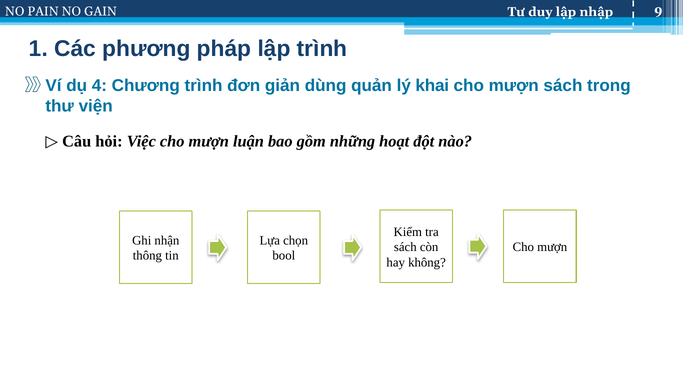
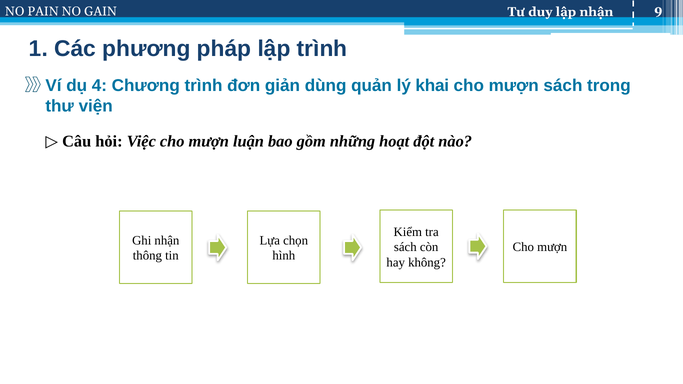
lập nhập: nhập -> nhận
bool: bool -> hình
